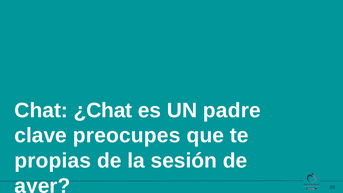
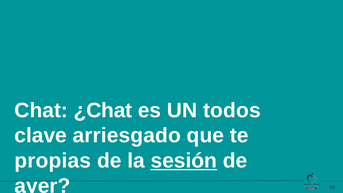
padre: padre -> todos
preocupes: preocupes -> arriesgado
sesión underline: none -> present
